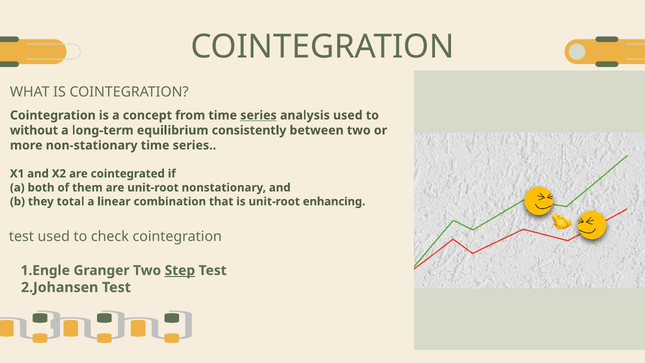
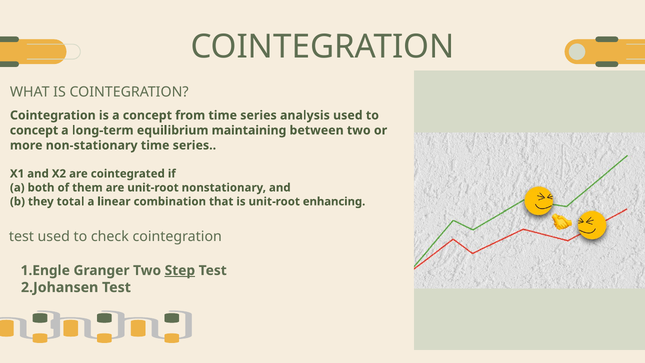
series at (258, 115) underline: present -> none
without at (34, 130): without -> concept
consistently: consistently -> maintaining
